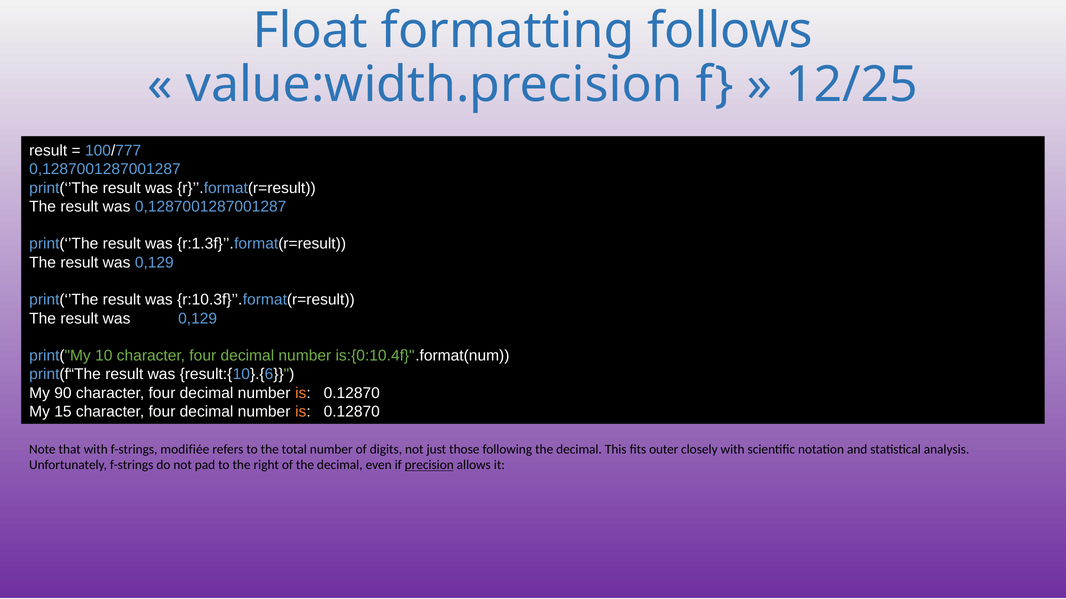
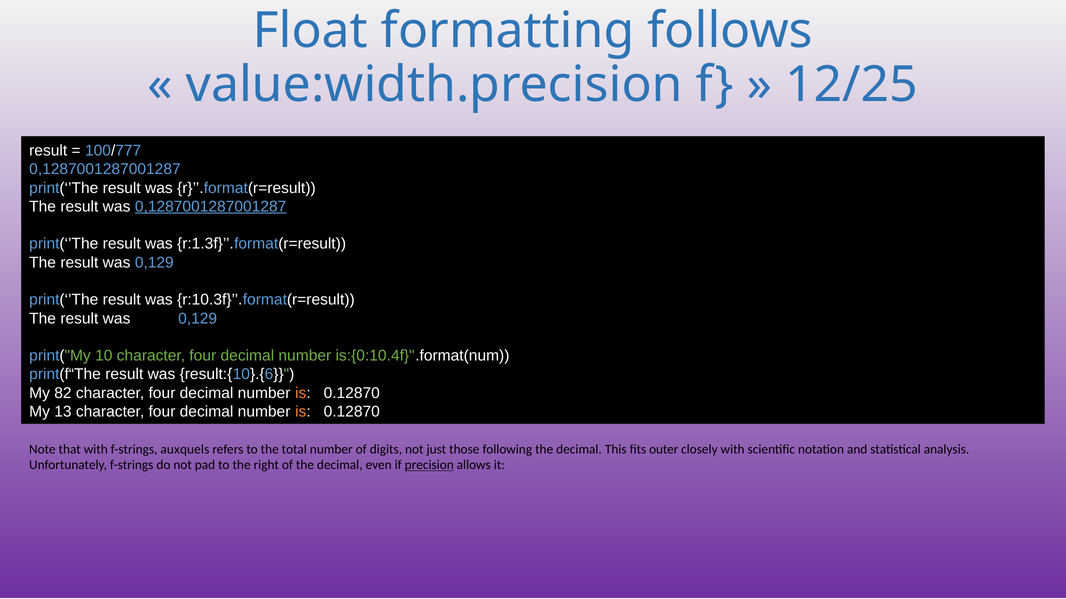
0,1287001287001287 at (211, 207) underline: none -> present
90: 90 -> 82
15: 15 -> 13
modifiée: modifiée -> auxquels
